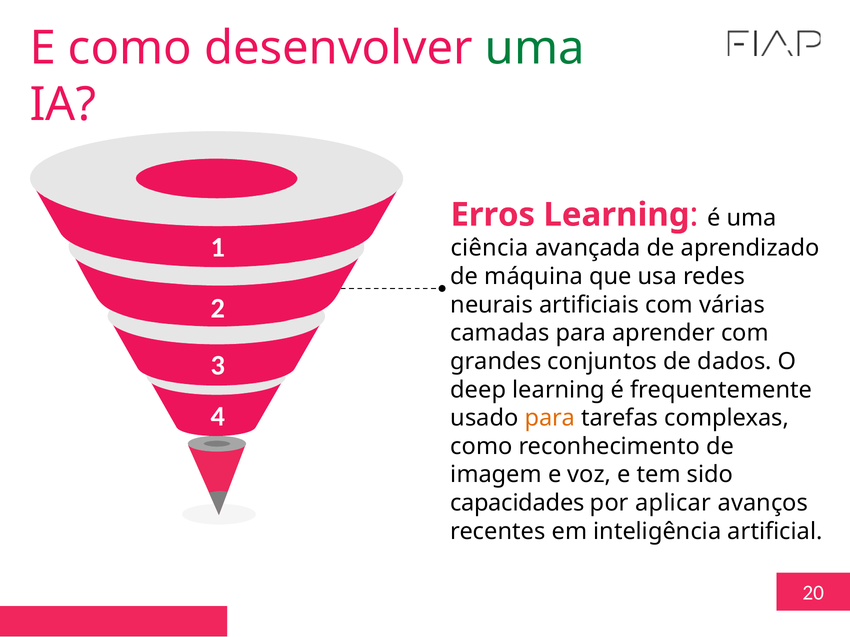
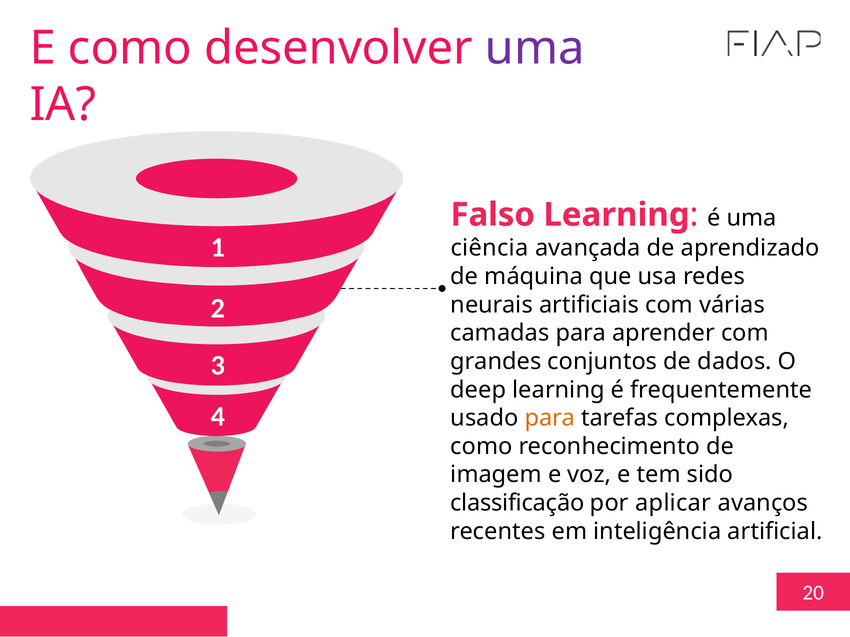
uma at (535, 48) colour: green -> purple
Erros: Erros -> Falso
capacidades: capacidades -> classificação
